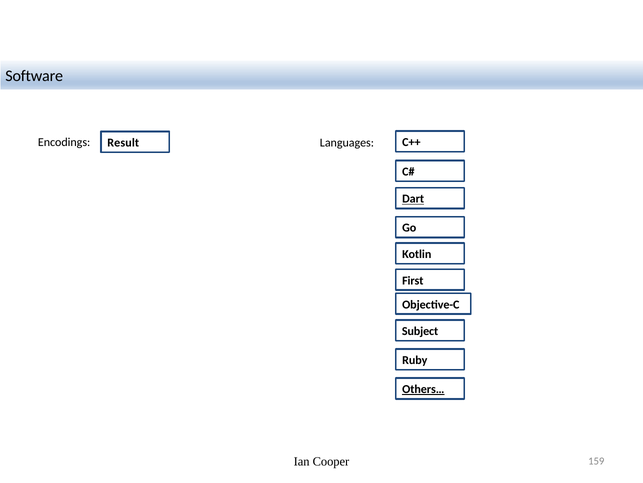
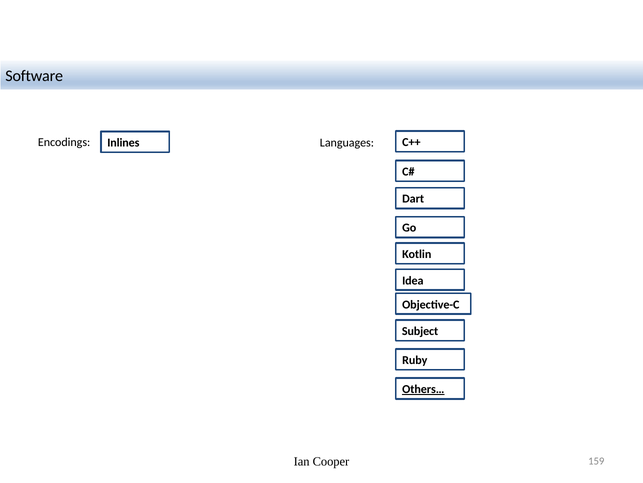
Result: Result -> Inlines
Dart underline: present -> none
First: First -> Idea
